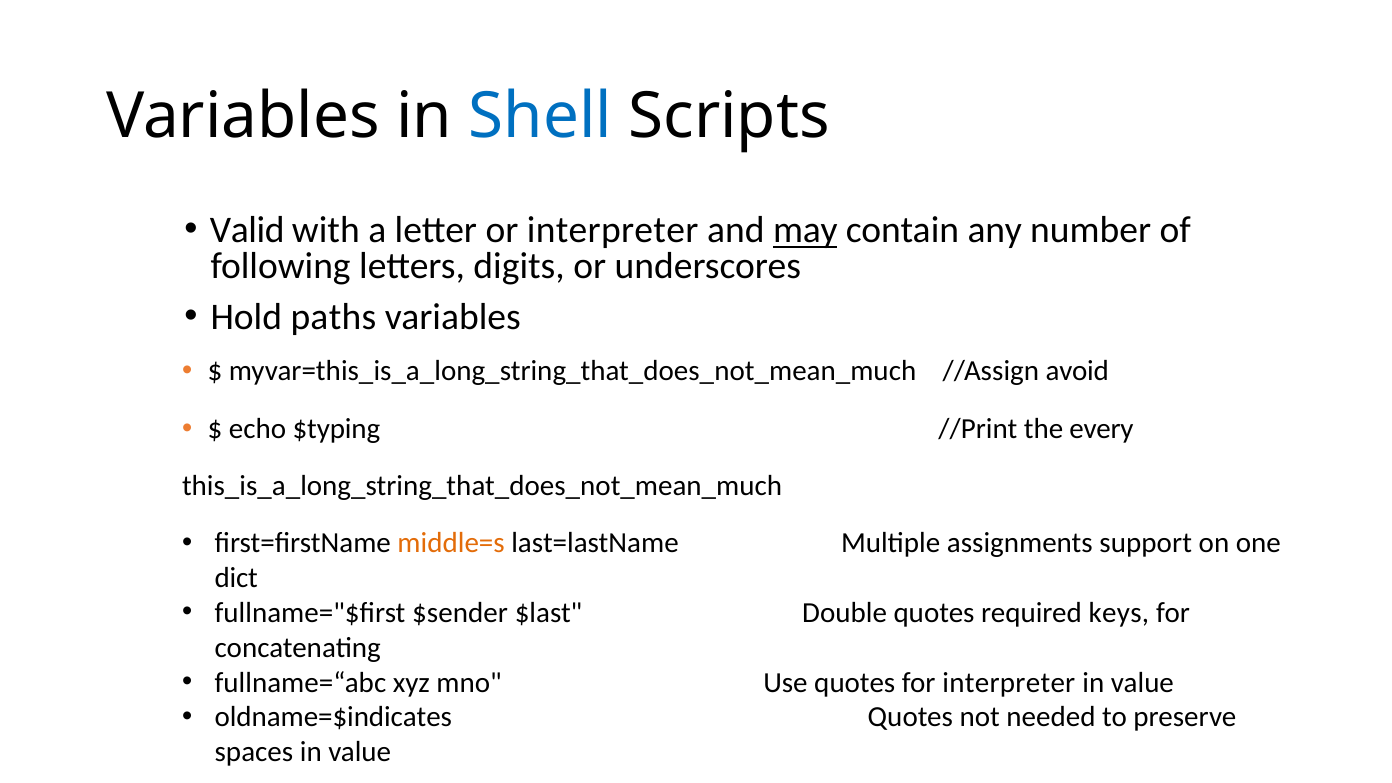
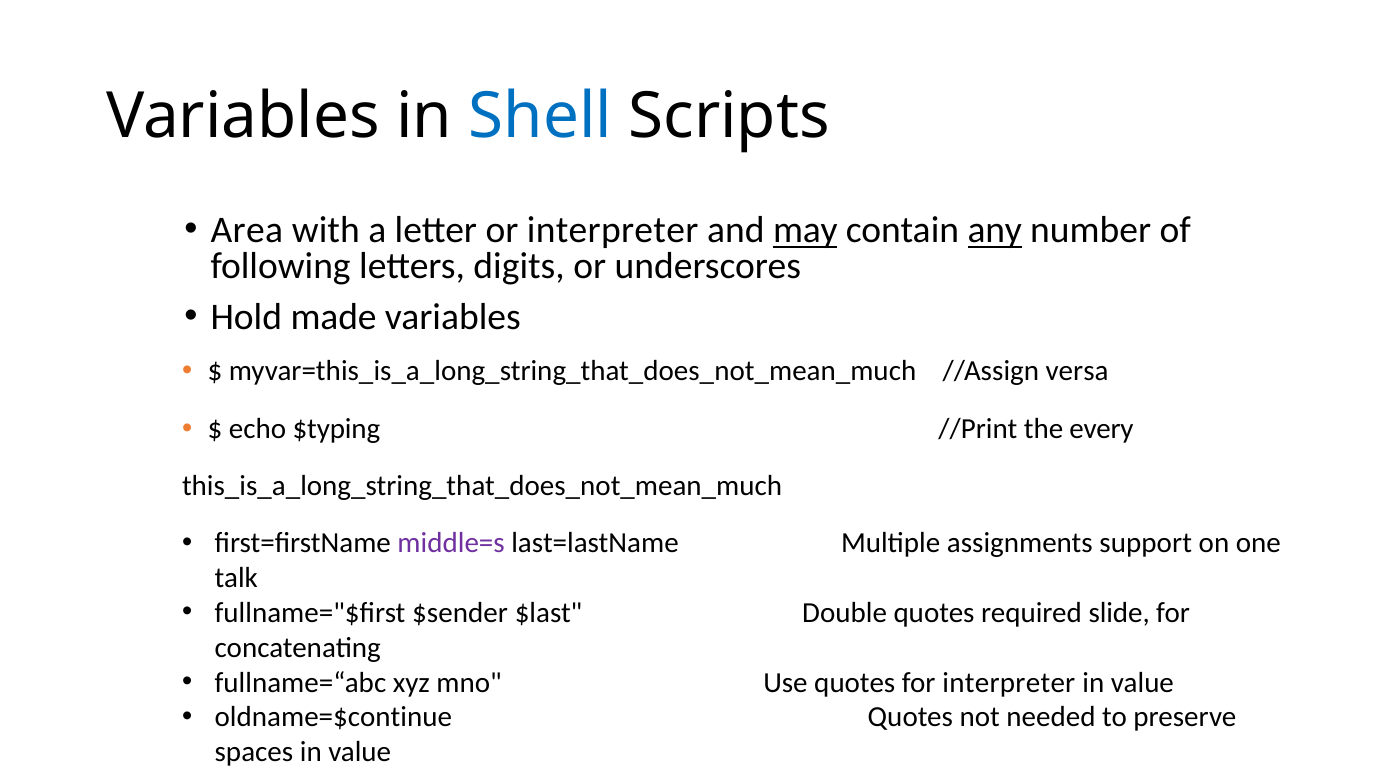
Valid: Valid -> Area
any underline: none -> present
paths: paths -> made
avoid: avoid -> versa
middle=s colour: orange -> purple
dict: dict -> talk
keys: keys -> slide
oldname=$indicates: oldname=$indicates -> oldname=$continue
